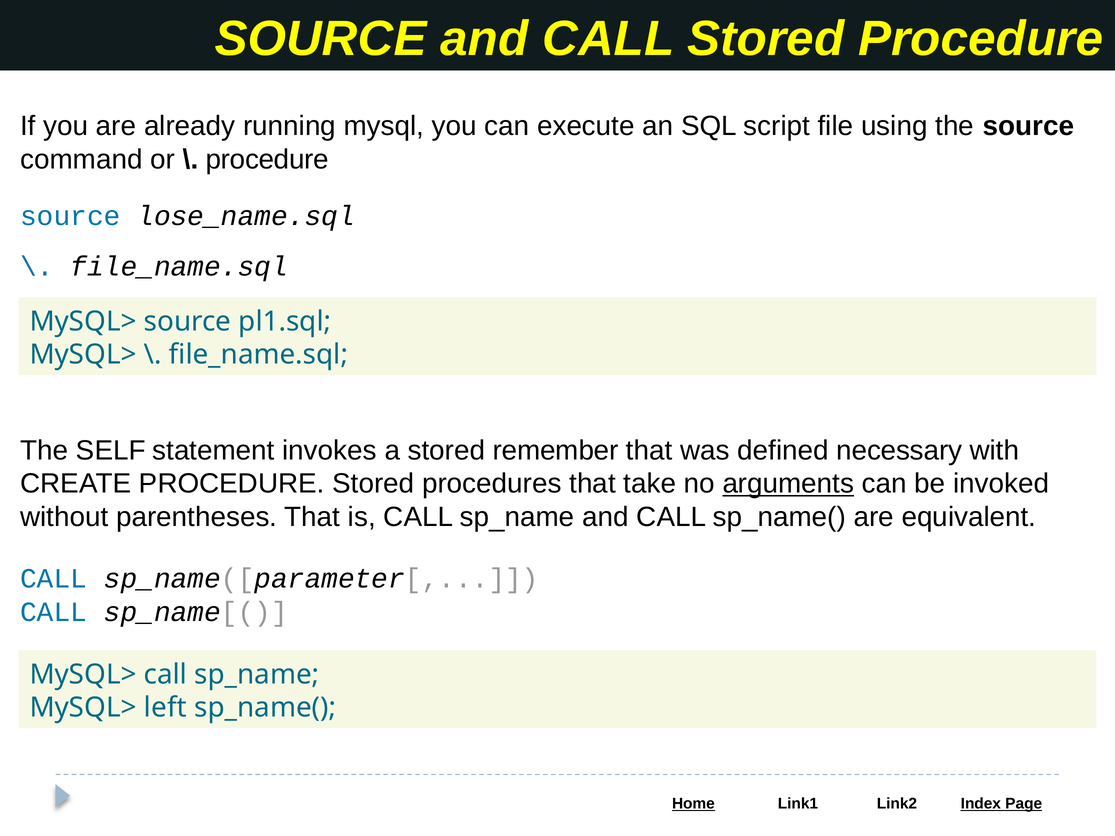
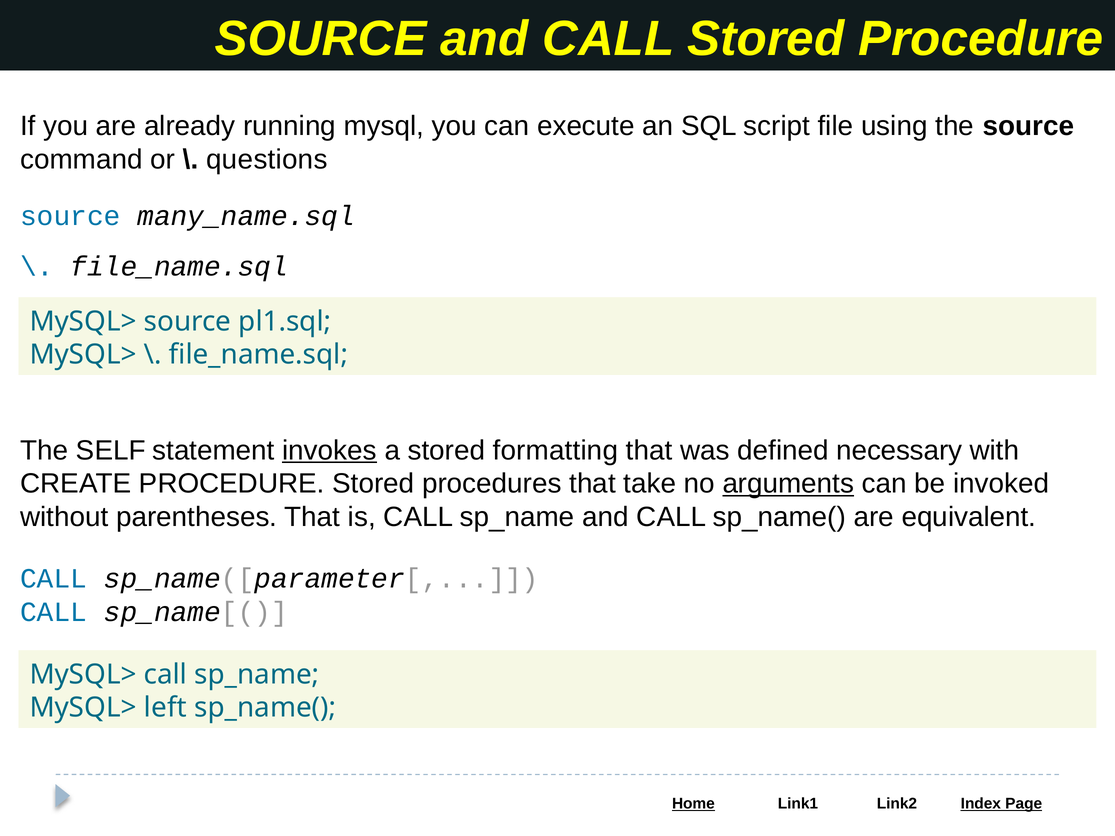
procedure at (267, 160): procedure -> questions
lose_name.sql: lose_name.sql -> many_name.sql
invokes underline: none -> present
remember: remember -> formatting
